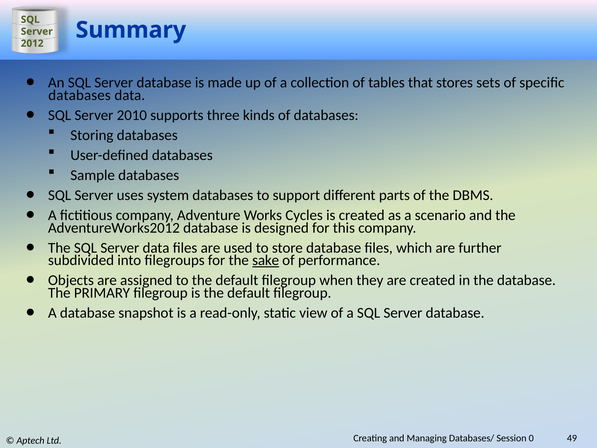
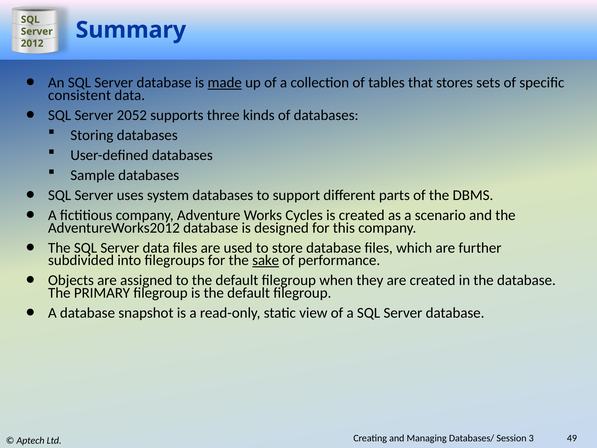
made underline: none -> present
databases at (79, 95): databases -> consistent
2010: 2010 -> 2052
0: 0 -> 3
